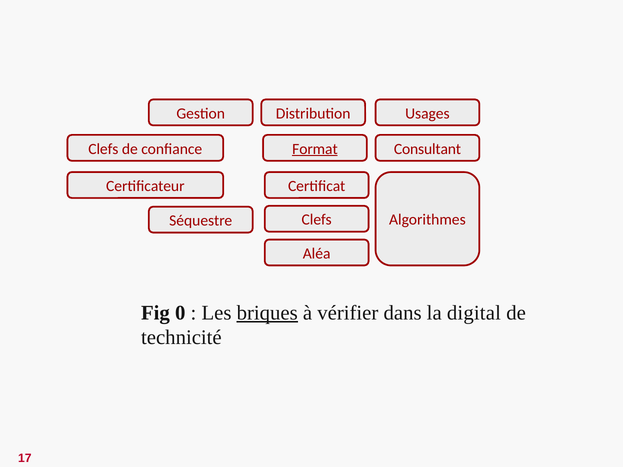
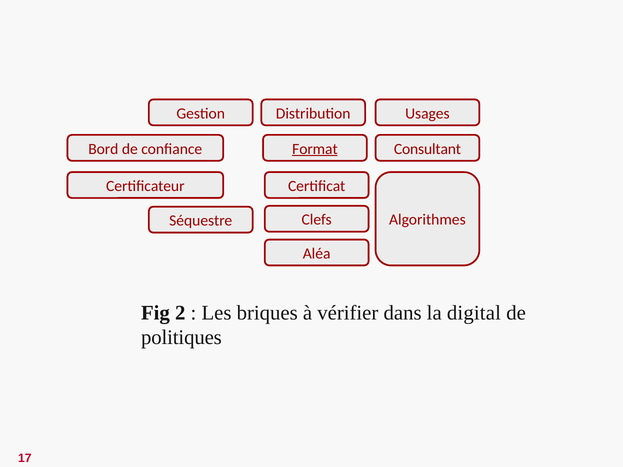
Clefs at (103, 149): Clefs -> Bord
0: 0 -> 2
briques underline: present -> none
technicité: technicité -> politiques
